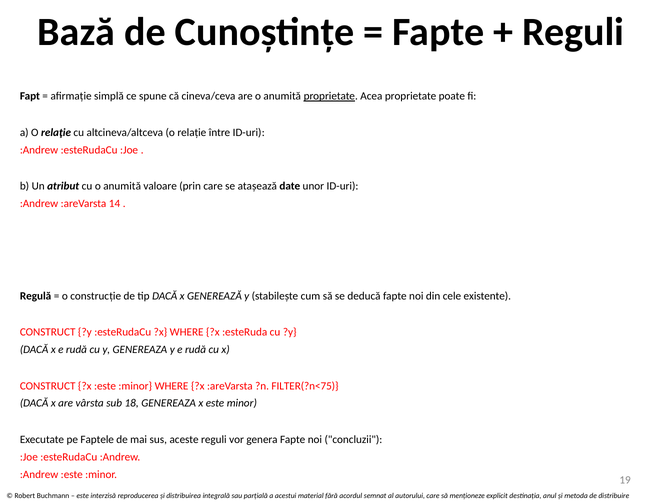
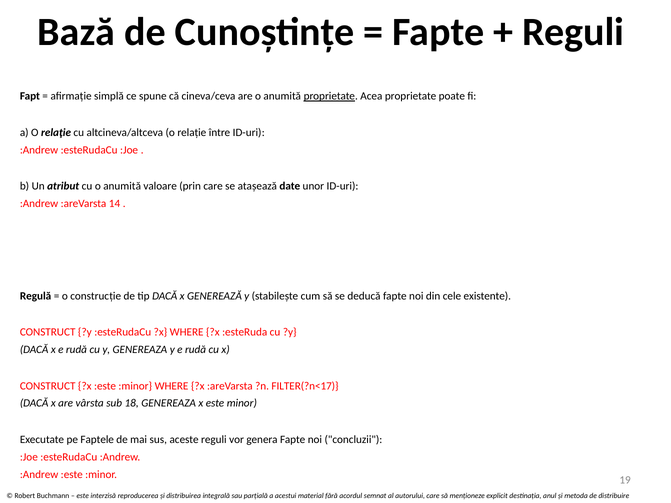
FILTER(?n<75: FILTER(?n<75 -> FILTER(?n<17
